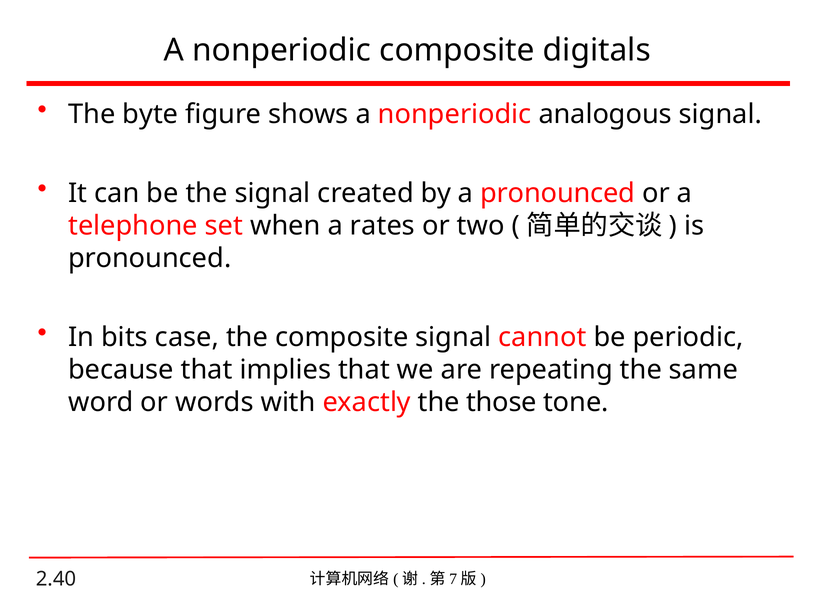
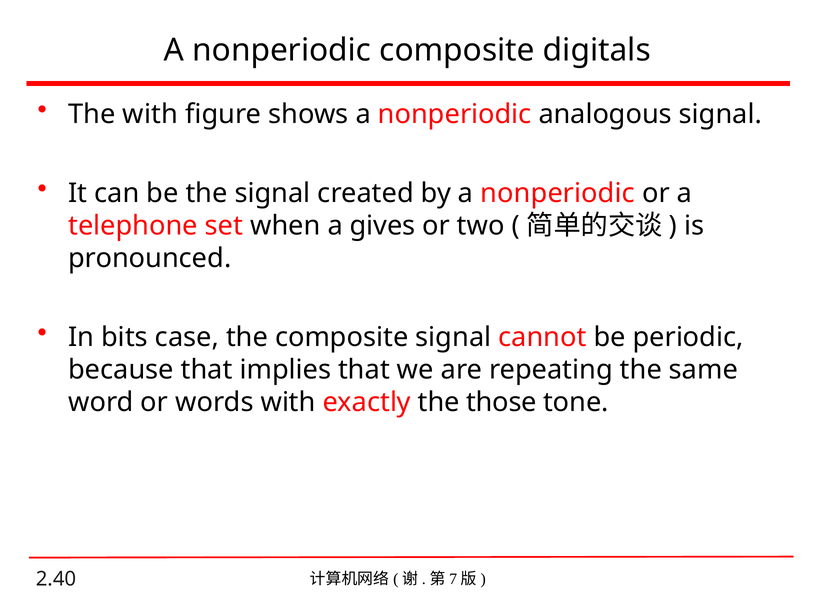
The byte: byte -> with
by a pronounced: pronounced -> nonperiodic
rates: rates -> gives
